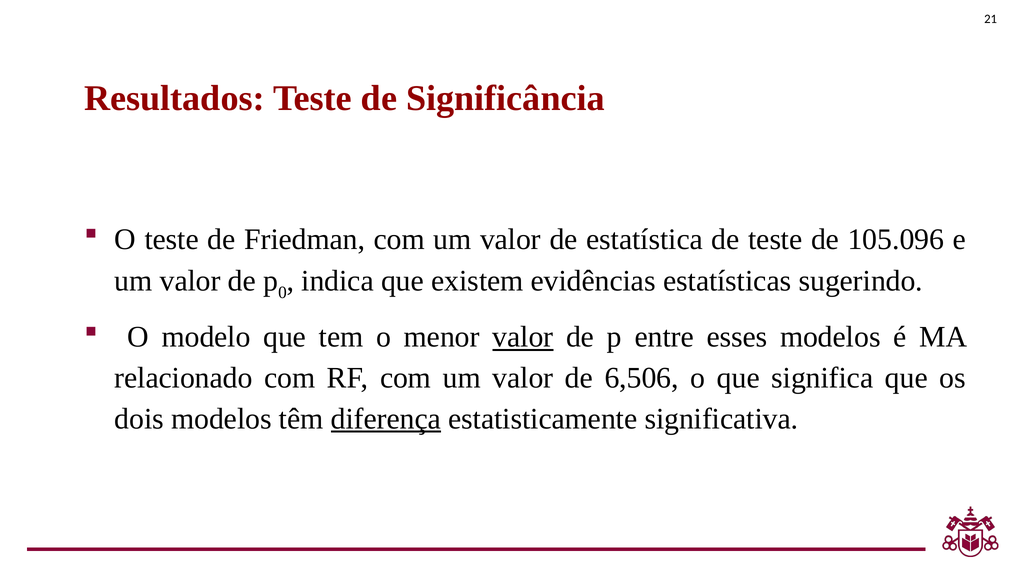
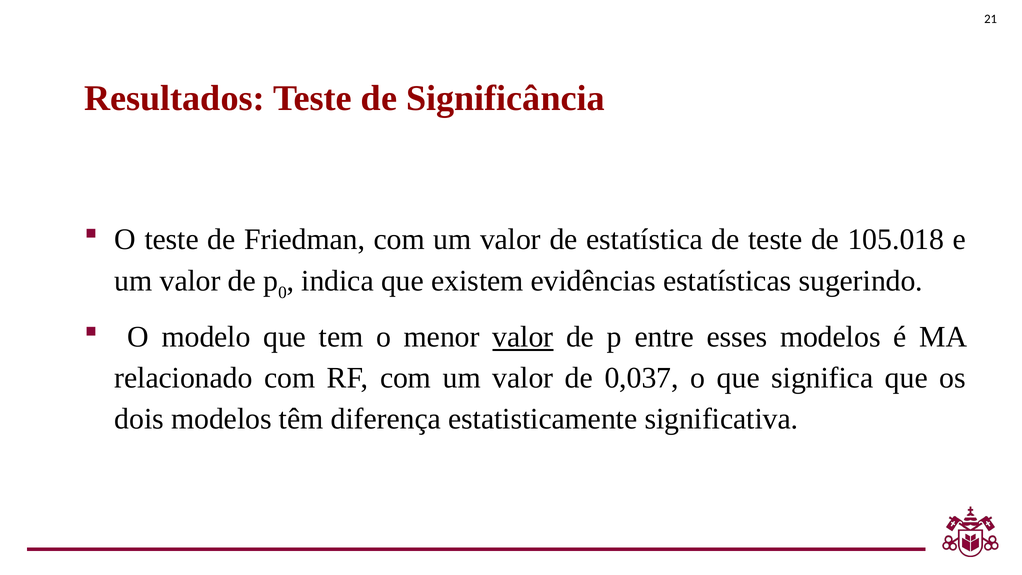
105.096: 105.096 -> 105.018
6,506: 6,506 -> 0,037
diferença underline: present -> none
